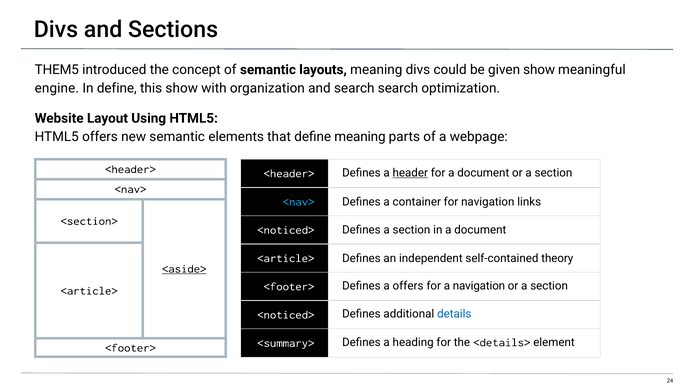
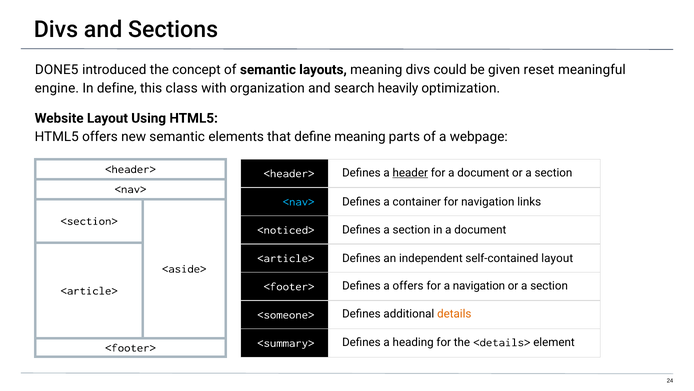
THEM5: THEM5 -> DONE5
given show: show -> reset
this show: show -> class
search search: search -> heavily
self-contained theory: theory -> layout
<aside> underline: present -> none
<noticed> at (286, 314): <noticed> -> <someone>
details colour: blue -> orange
